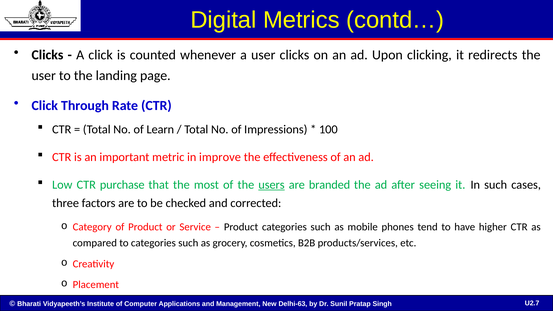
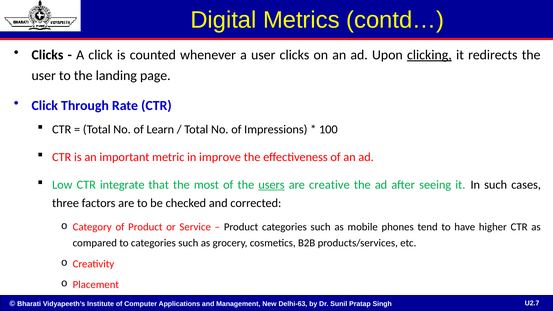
clicking underline: none -> present
purchase: purchase -> integrate
branded: branded -> creative
